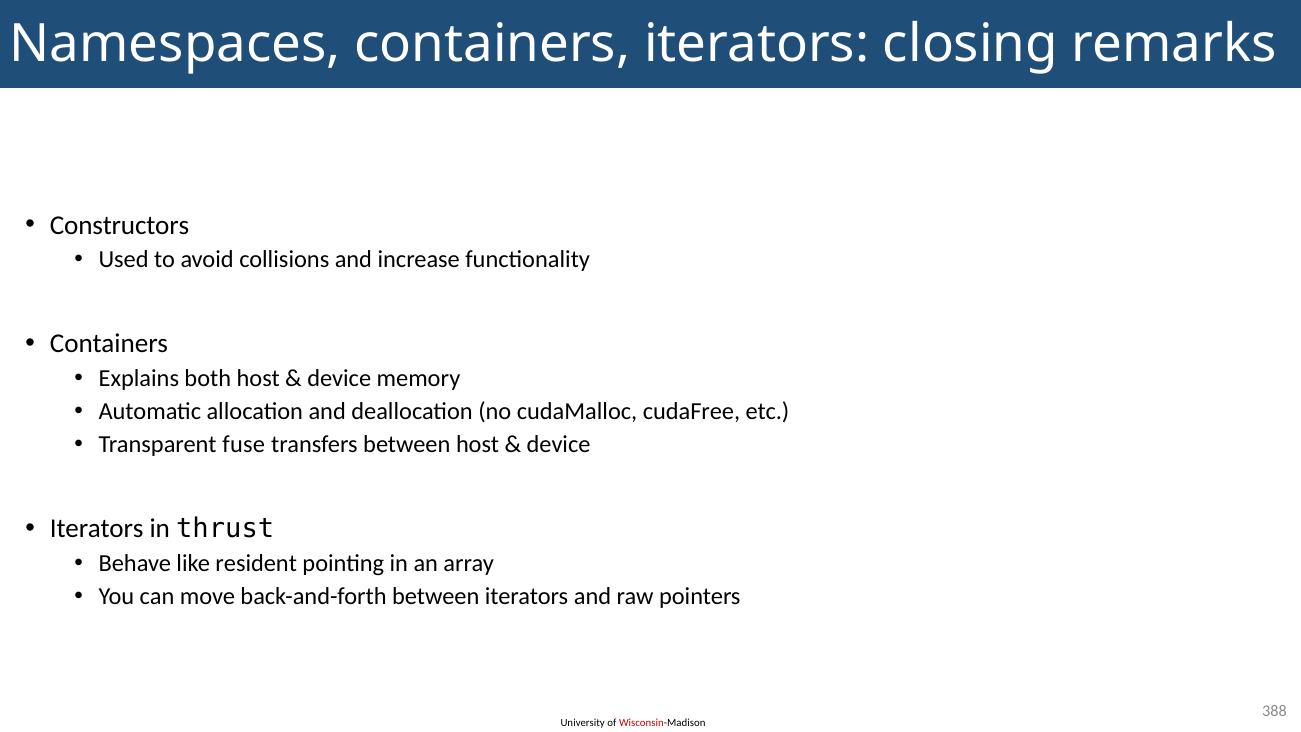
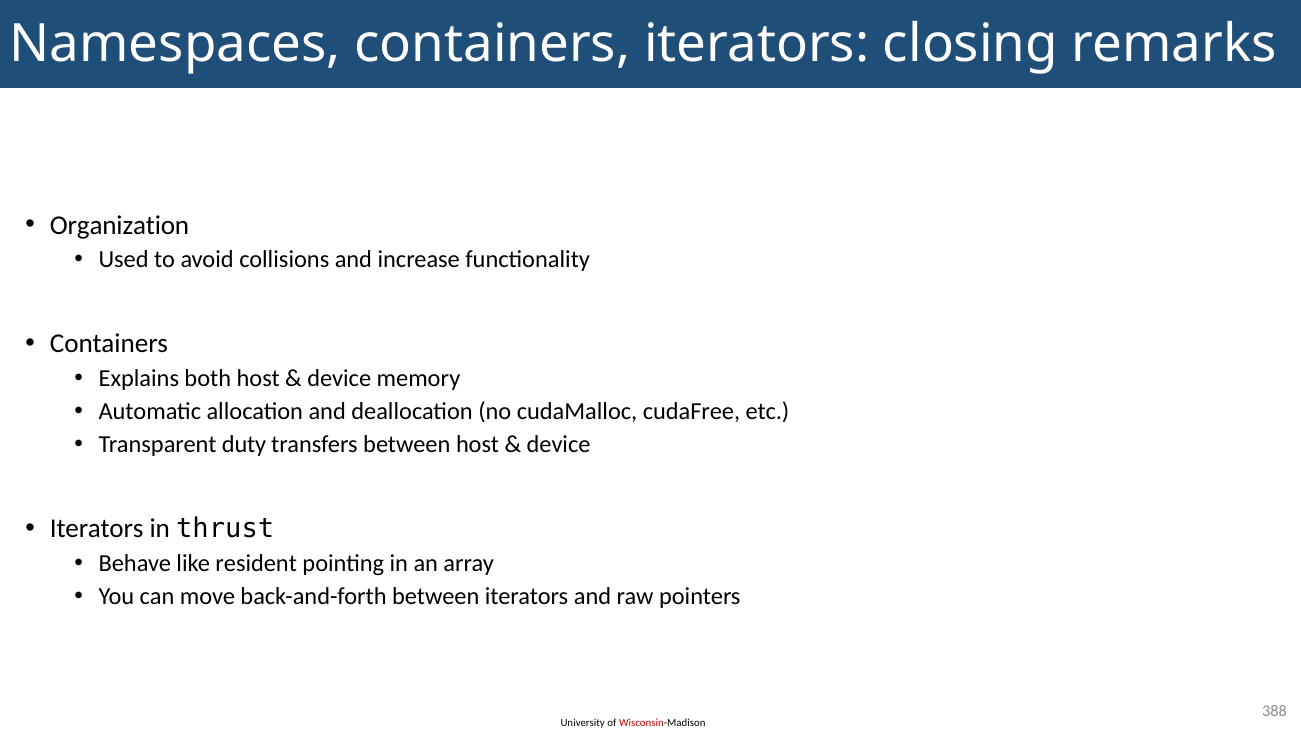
Constructors: Constructors -> Organization
fuse: fuse -> duty
